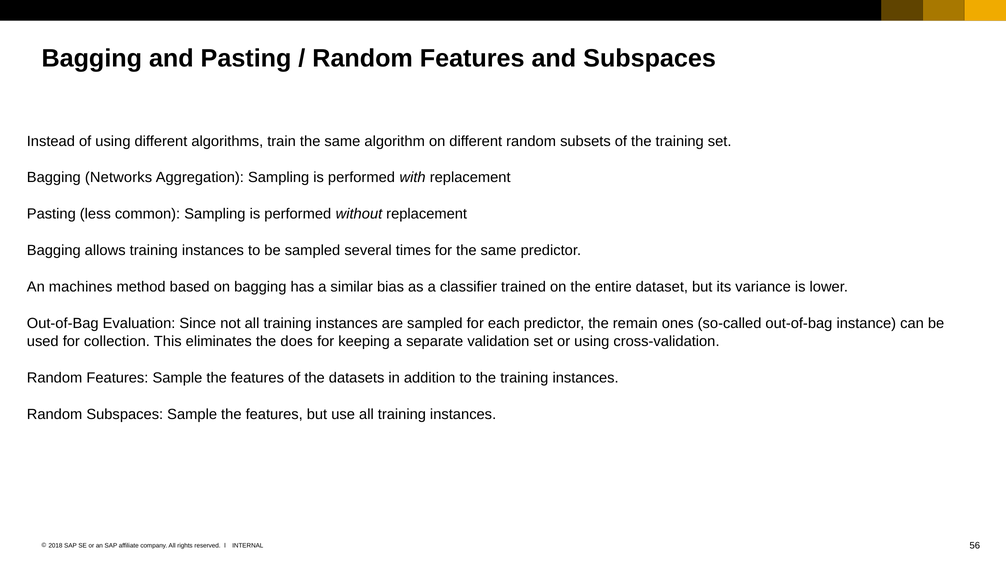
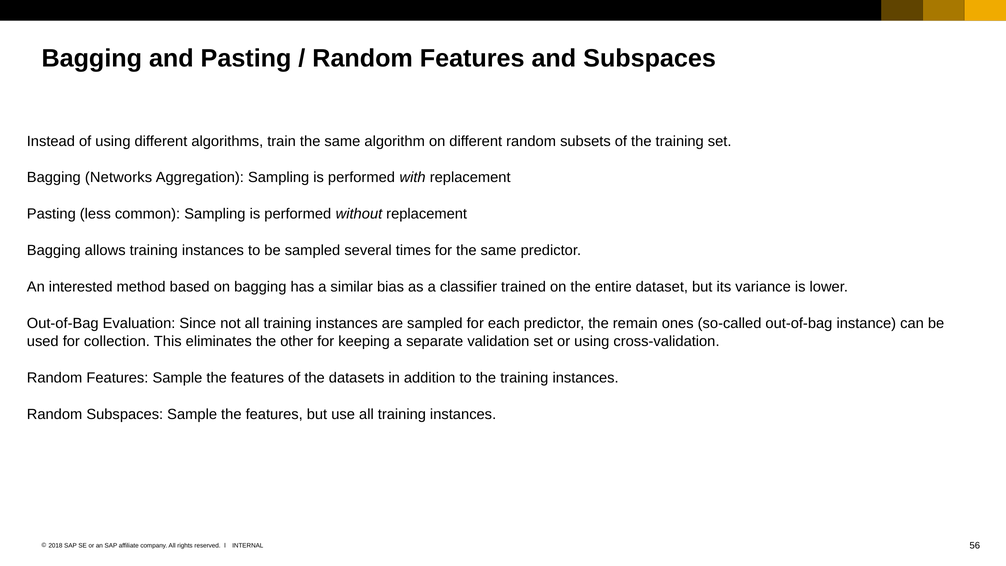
machines: machines -> interested
does: does -> other
